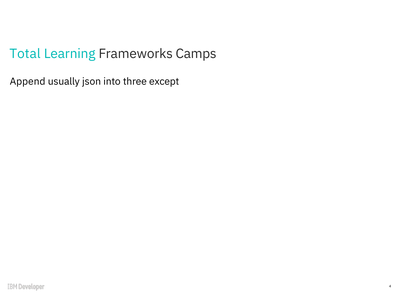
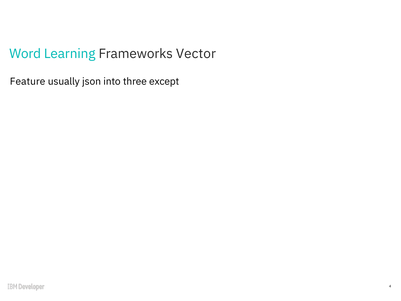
Total: Total -> Word
Camps: Camps -> Vector
Append: Append -> Feature
